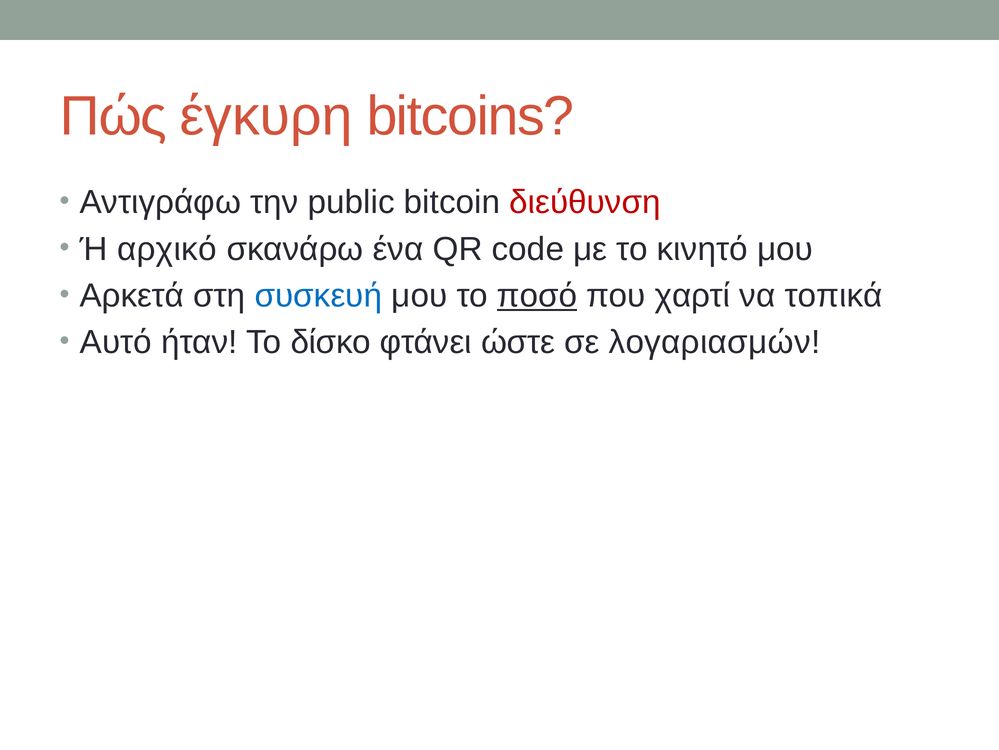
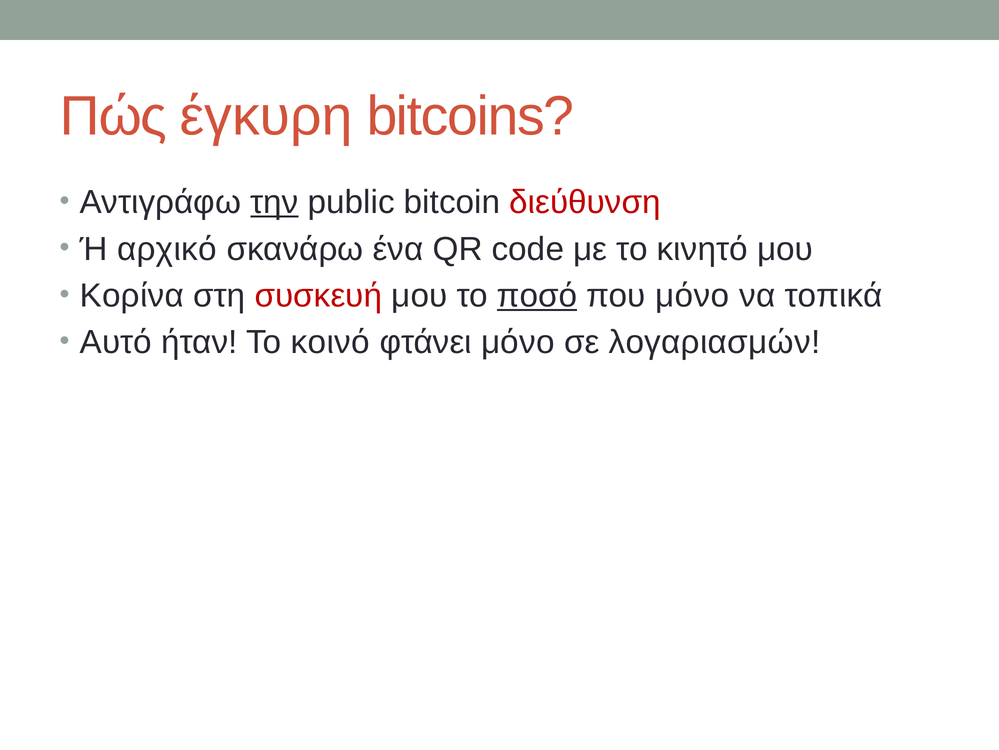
την underline: none -> present
Αρκετά: Αρκετά -> Κορίνα
συσκευή colour: blue -> red
που χαρτί: χαρτί -> μόνο
δίσκο: δίσκο -> κοινό
φτάνει ώστε: ώστε -> μόνο
